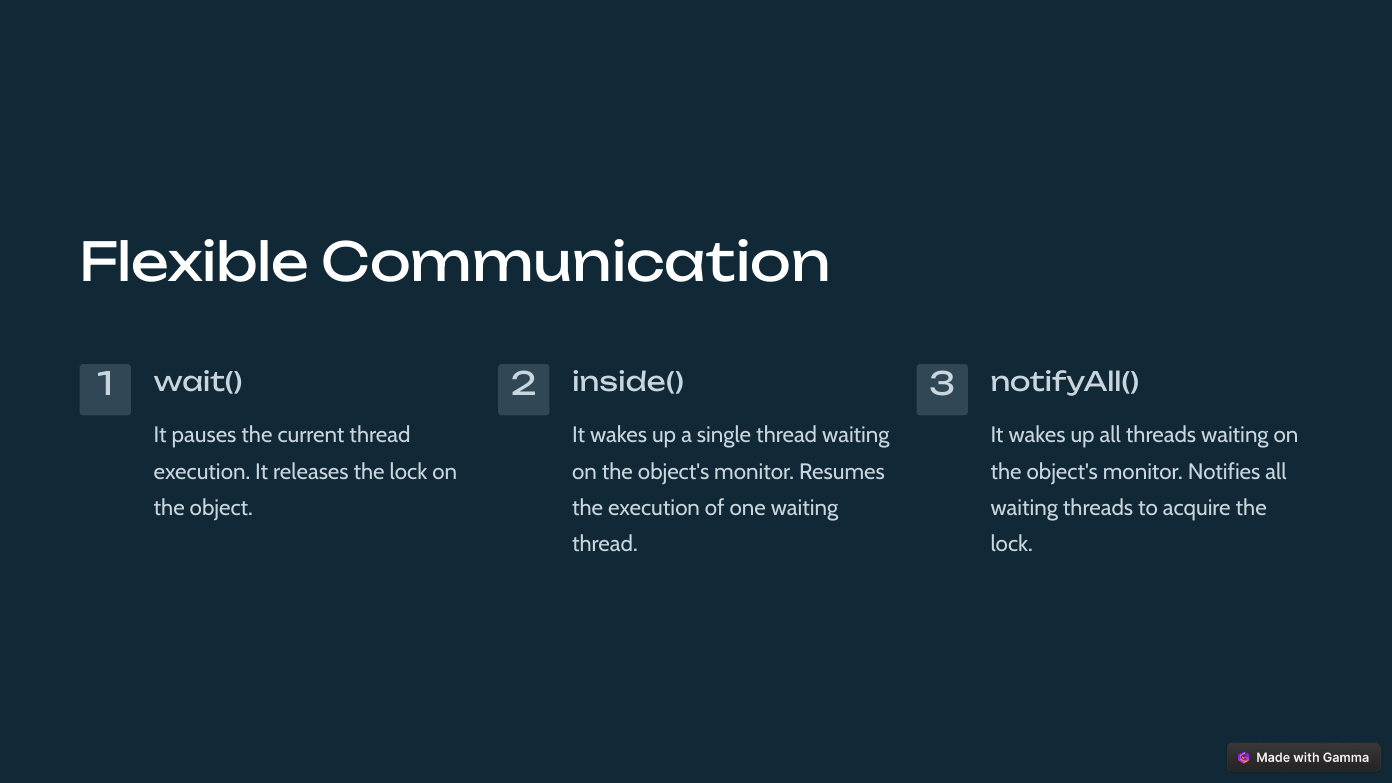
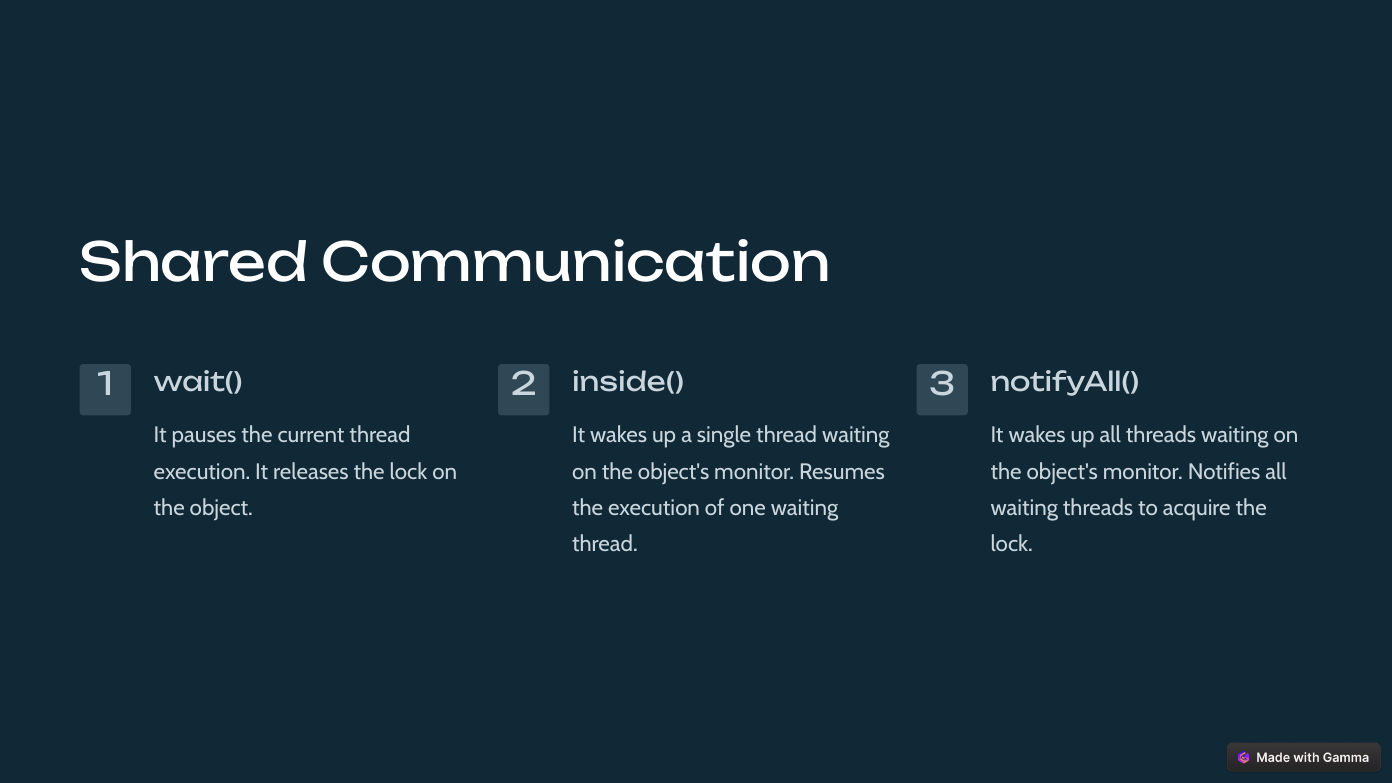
Flexible: Flexible -> Shared
